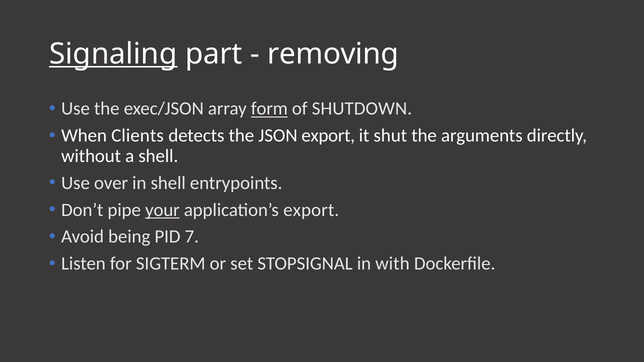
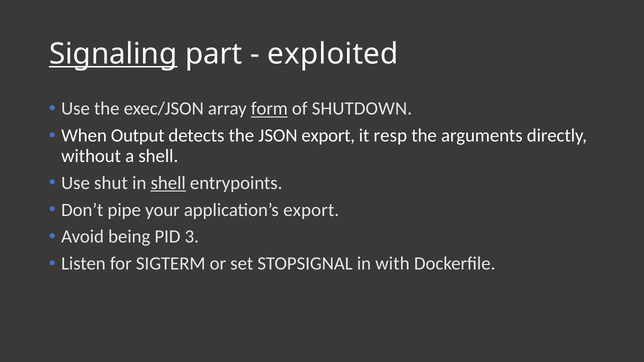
removing: removing -> exploited
Clients: Clients -> Output
shut: shut -> resp
over: over -> shut
shell at (168, 183) underline: none -> present
your underline: present -> none
7: 7 -> 3
